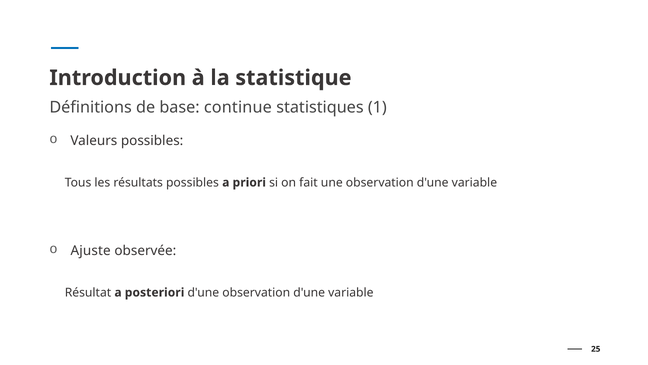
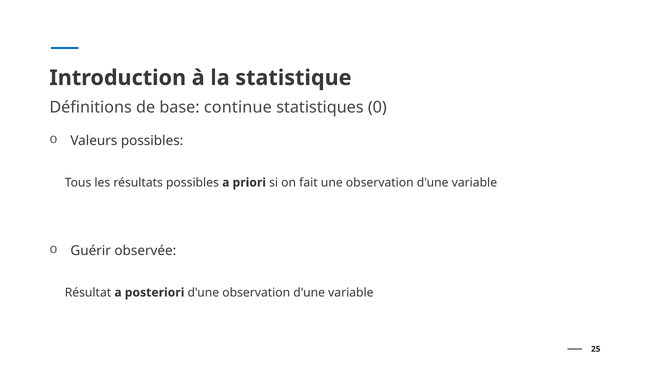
1: 1 -> 0
Ajuste: Ajuste -> Guérir
